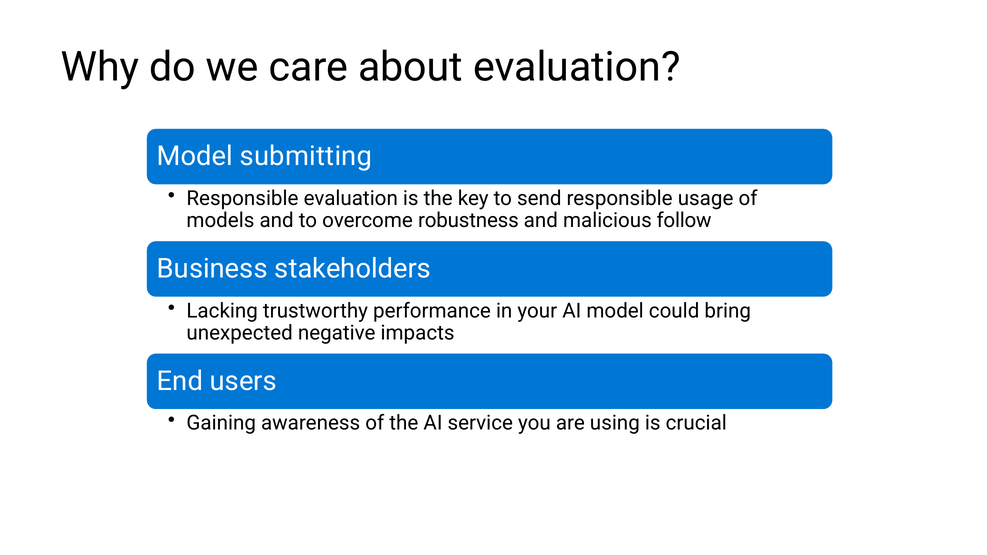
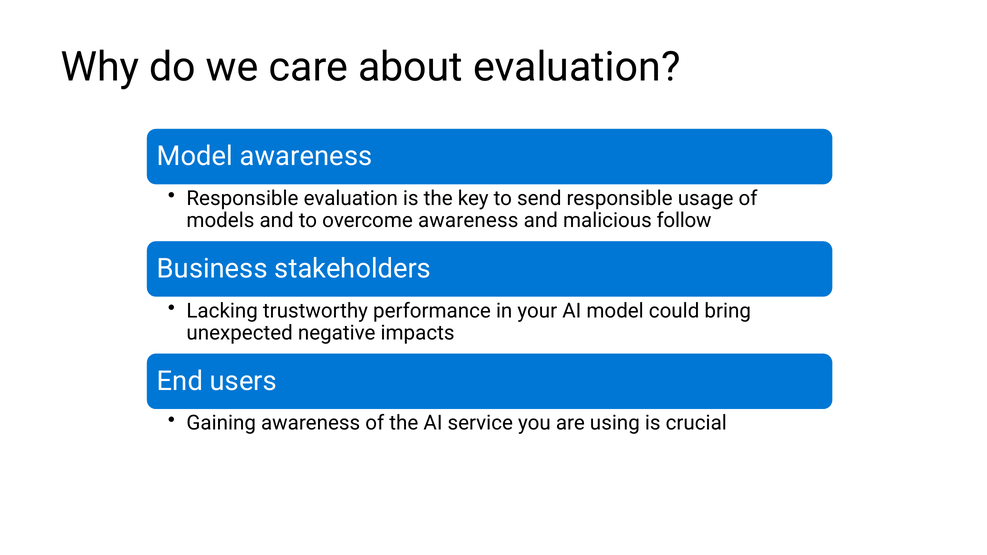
Model submitting: submitting -> awareness
overcome robustness: robustness -> awareness
